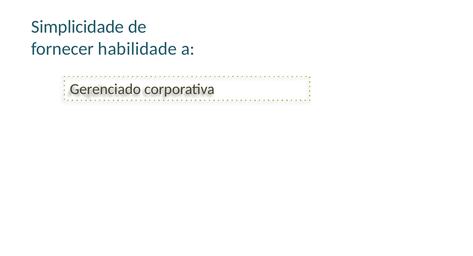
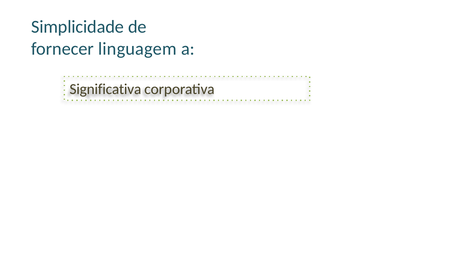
habilidade: habilidade -> linguagem
Gerenciado: Gerenciado -> Significativa
